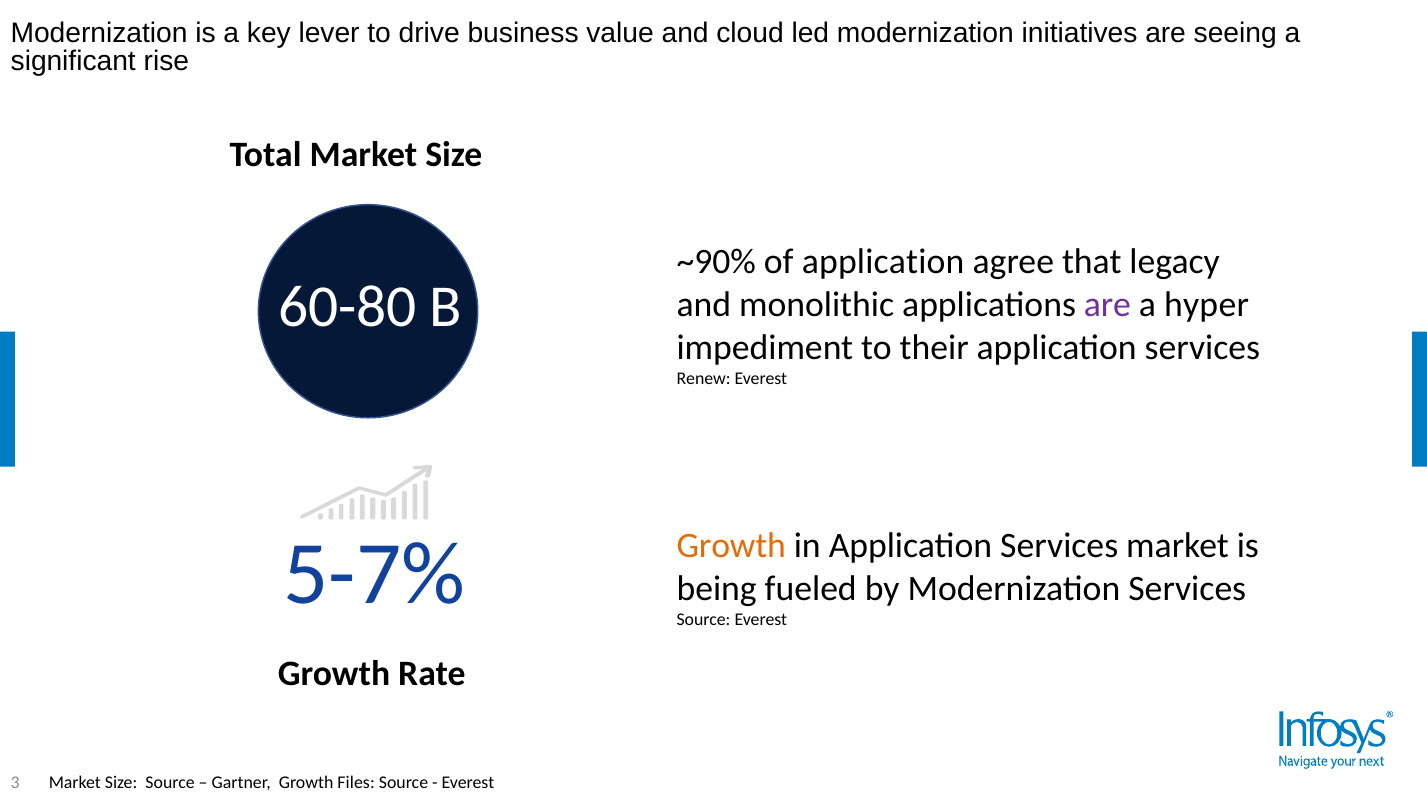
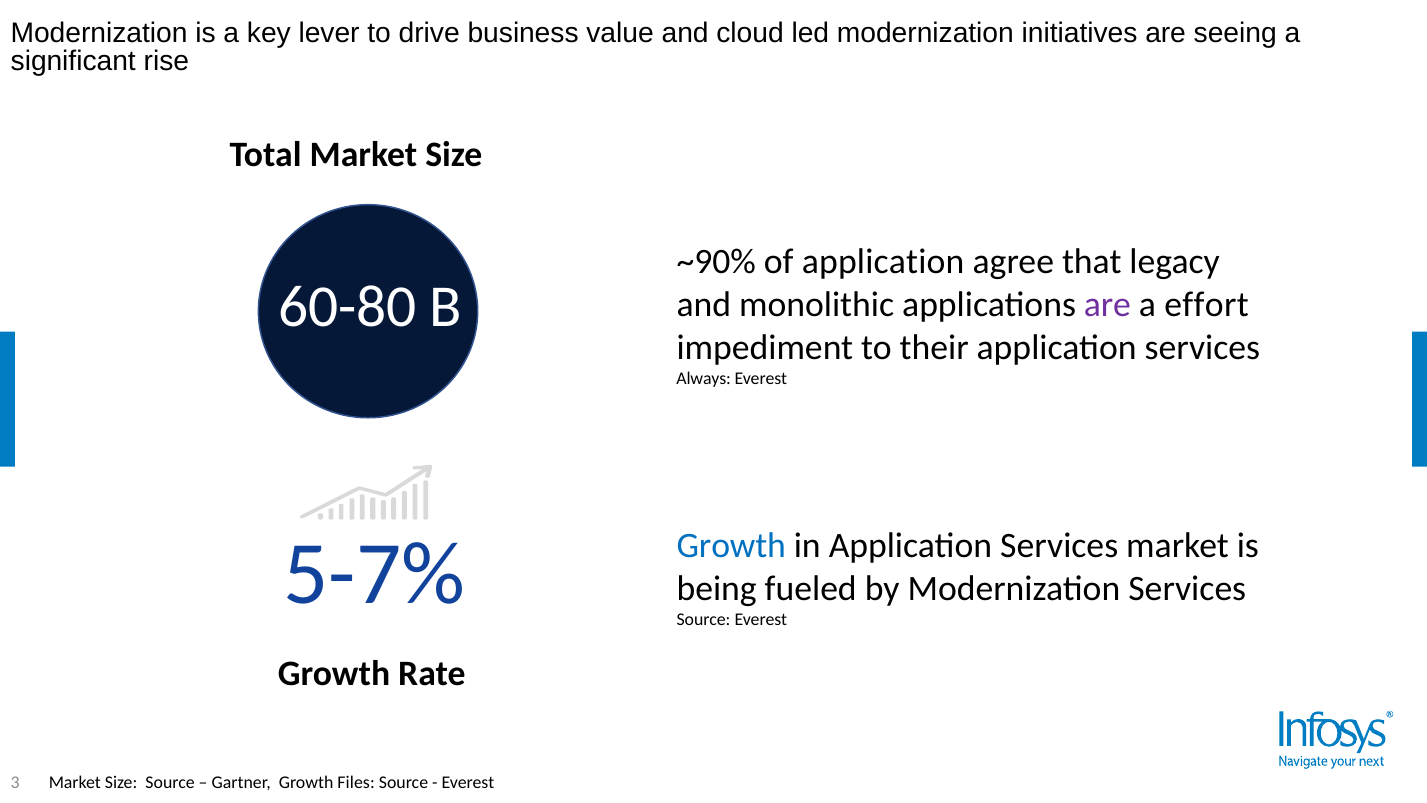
hyper: hyper -> effort
Renew: Renew -> Always
Growth at (731, 545) colour: orange -> blue
